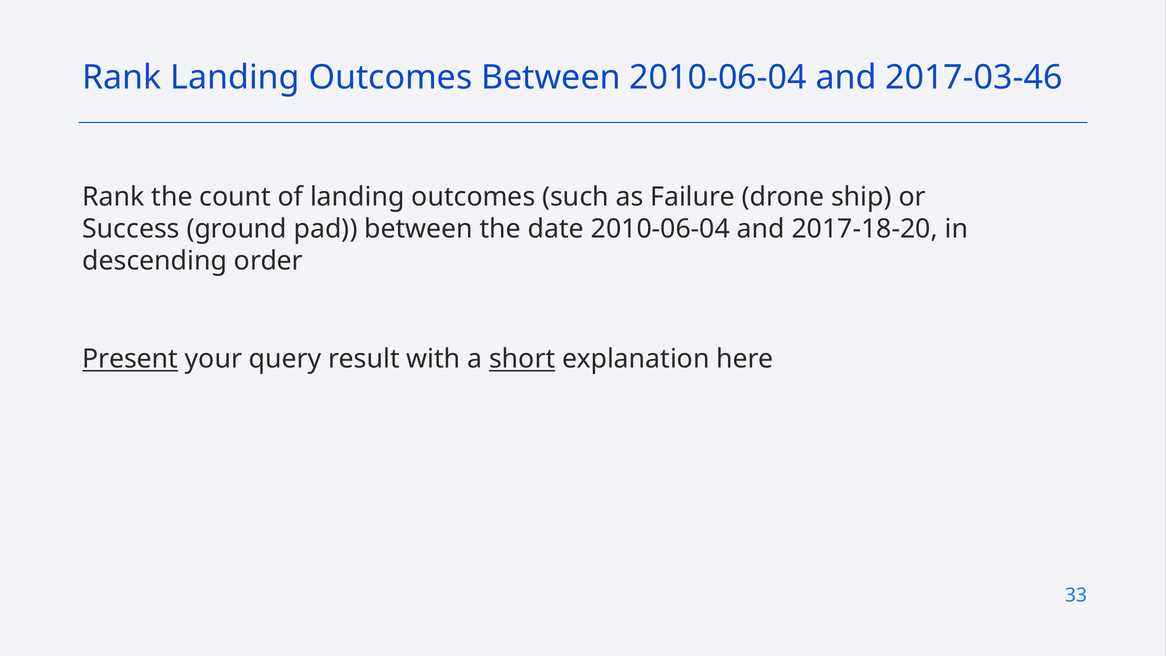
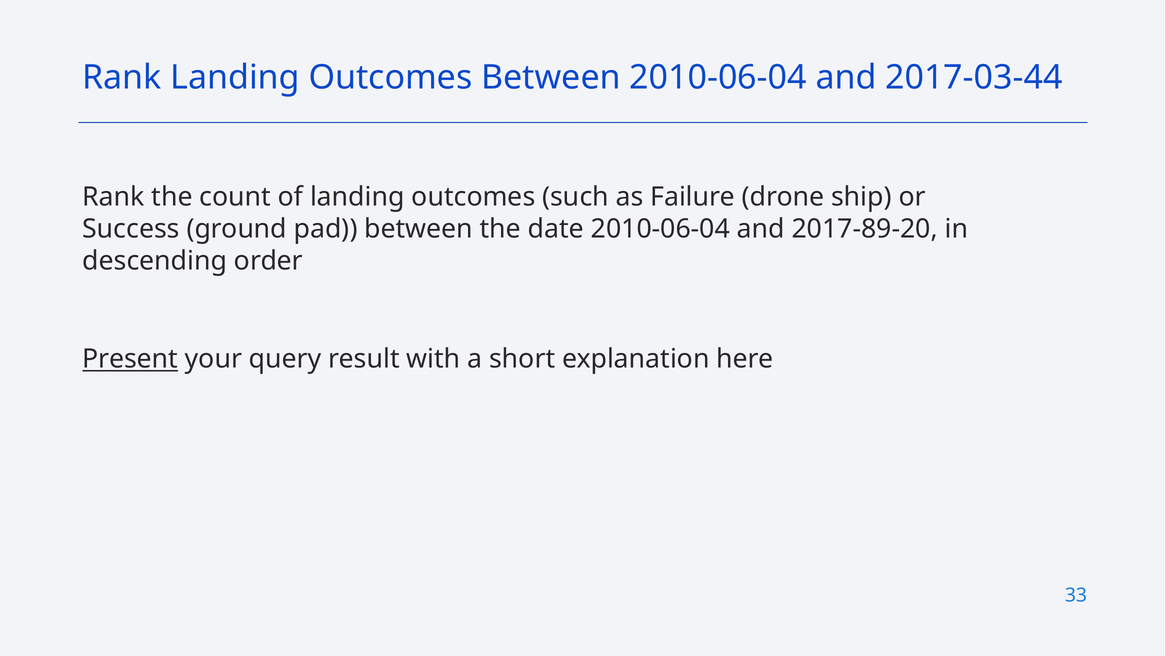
2017-03-46: 2017-03-46 -> 2017-03-44
2017-18-20: 2017-18-20 -> 2017-89-20
short underline: present -> none
